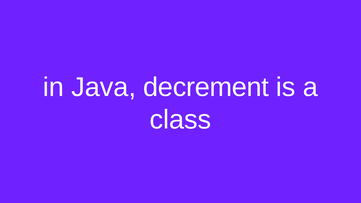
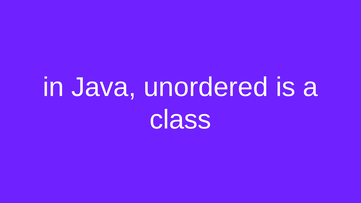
decrement: decrement -> unordered
